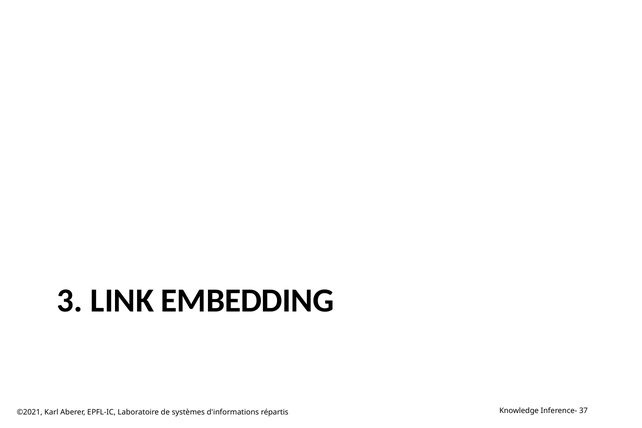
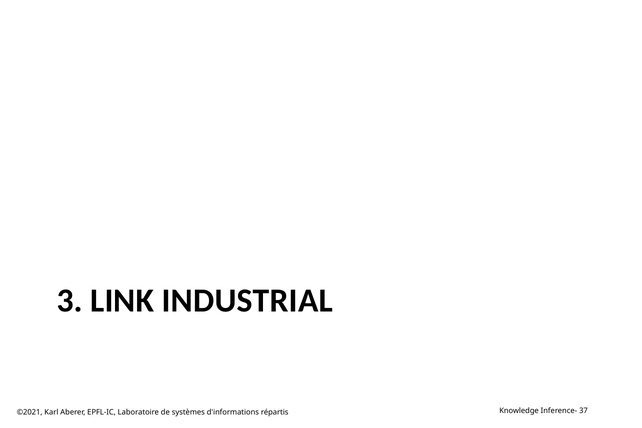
EMBEDDING: EMBEDDING -> INDUSTRIAL
